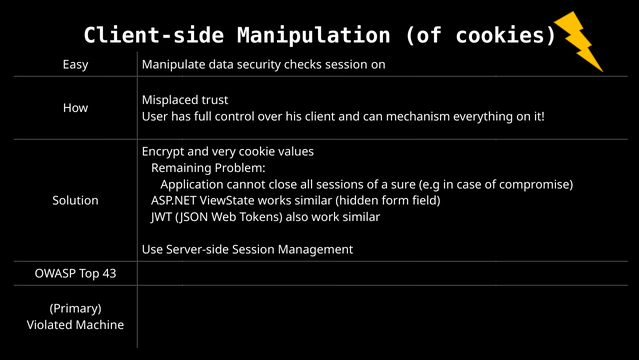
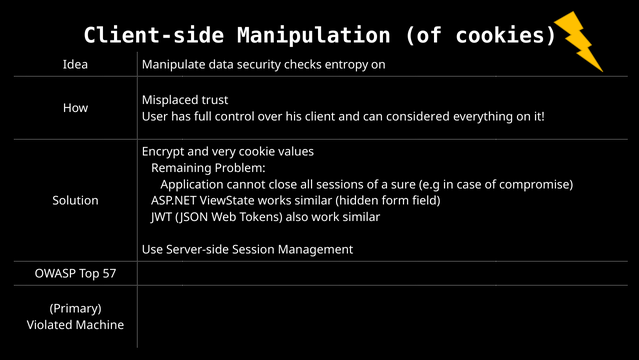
Easy: Easy -> Idea
checks session: session -> entropy
mechanism: mechanism -> considered
43: 43 -> 57
